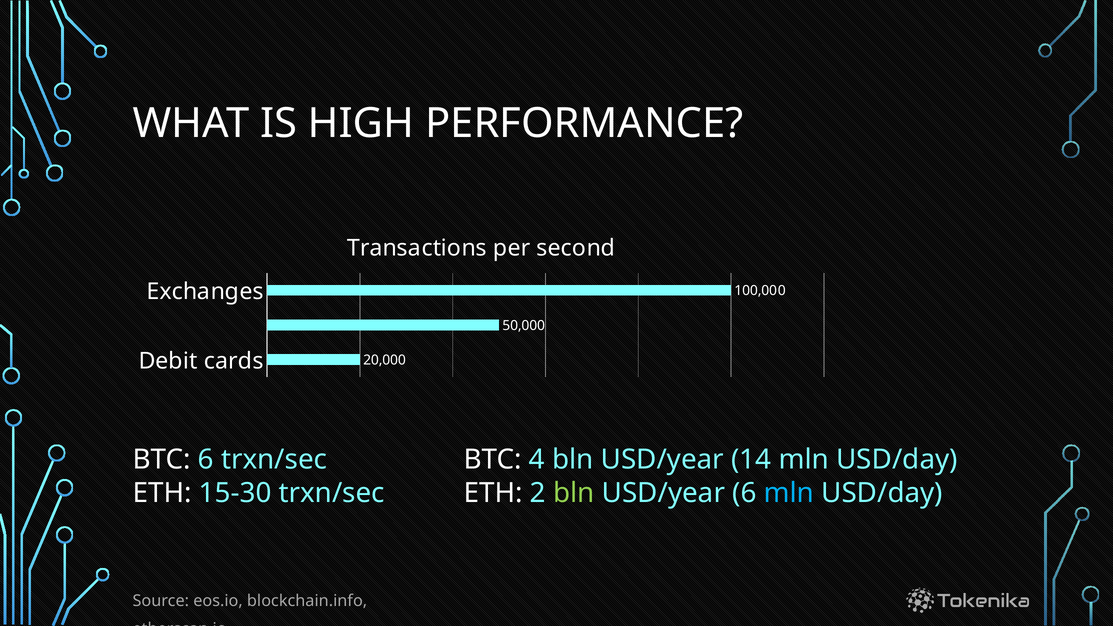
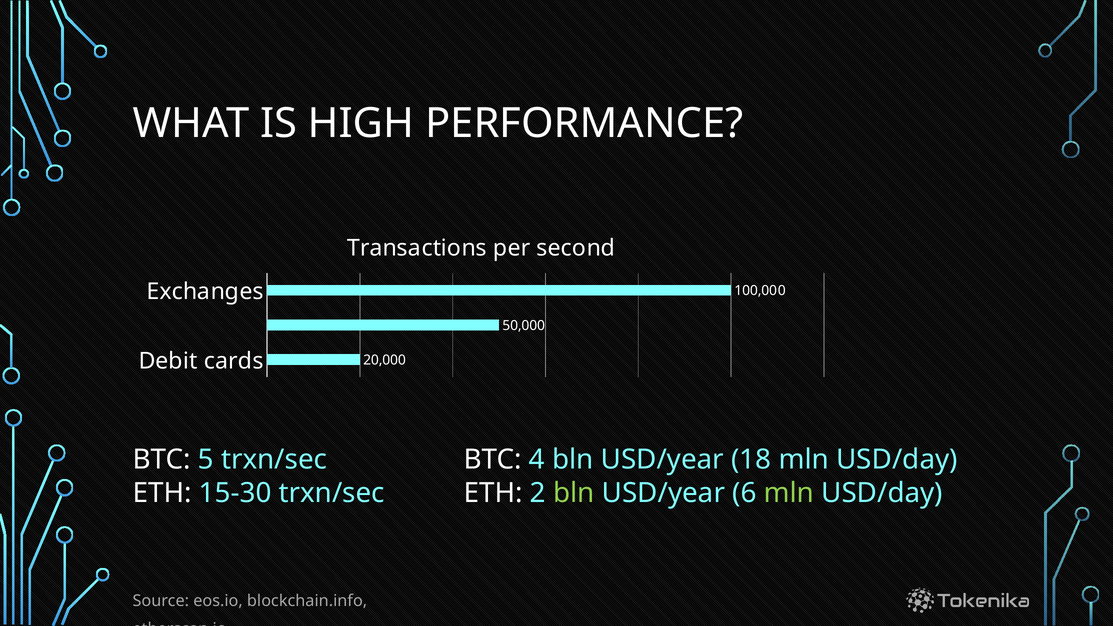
BTC 6: 6 -> 5
14: 14 -> 18
mln at (789, 493) colour: light blue -> light green
